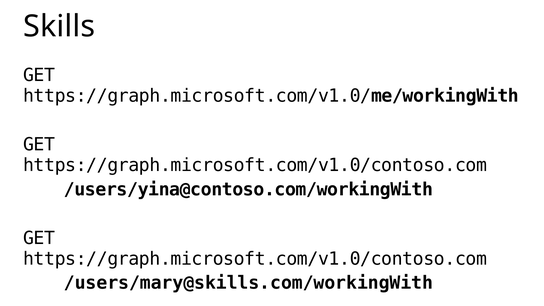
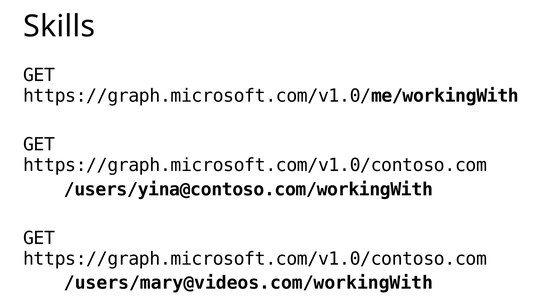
/users/mary@skills.com/workingWith: /users/mary@skills.com/workingWith -> /users/mary@videos.com/workingWith
